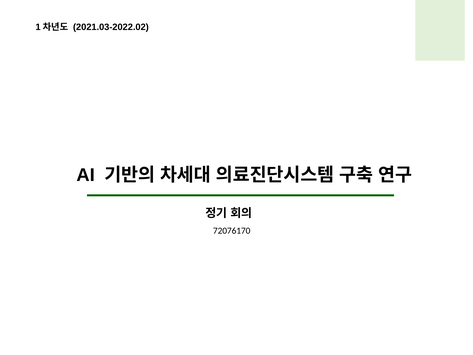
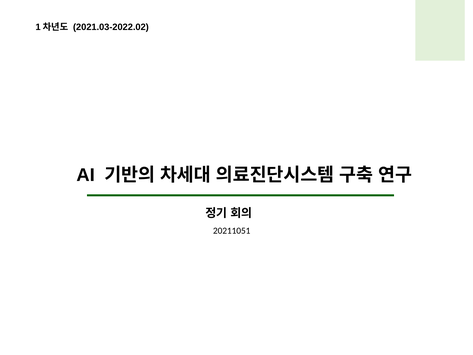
72076170: 72076170 -> 20211051
